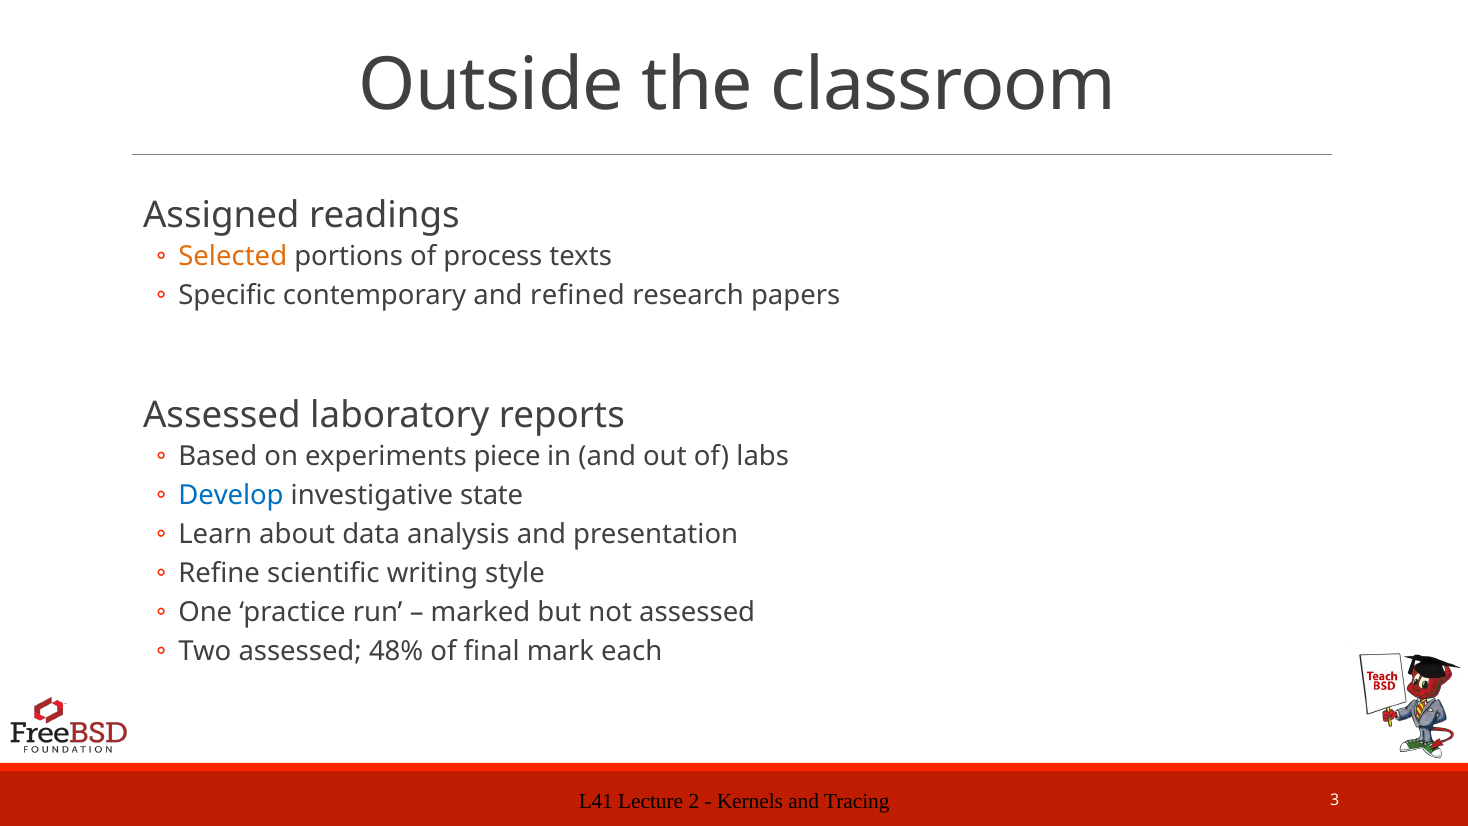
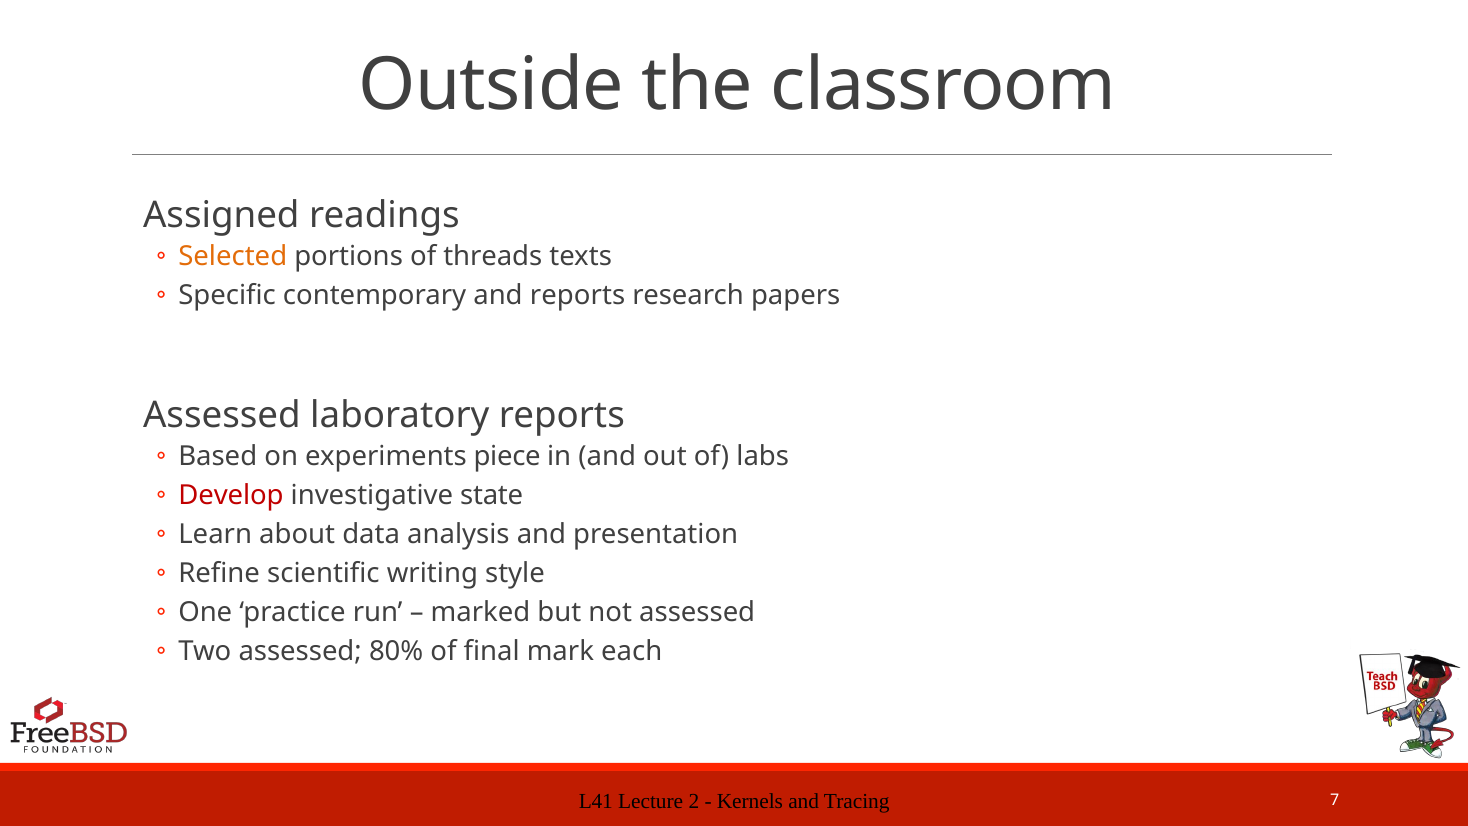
process: process -> threads
and refined: refined -> reports
Develop colour: blue -> red
48%: 48% -> 80%
3: 3 -> 7
